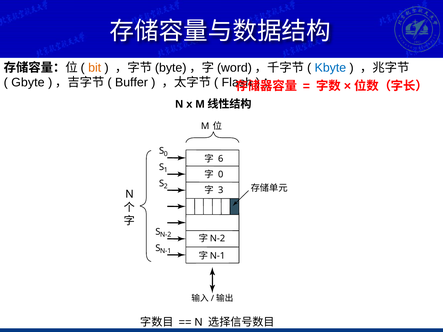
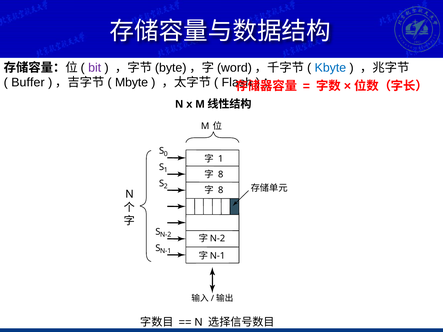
bit colour: orange -> purple
Gbyte: Gbyte -> Buffer
Buffer: Buffer -> Mbyte
6 at (221, 159): 6 -> 1
0 at (221, 174): 0 -> 8
3 at (221, 190): 3 -> 8
